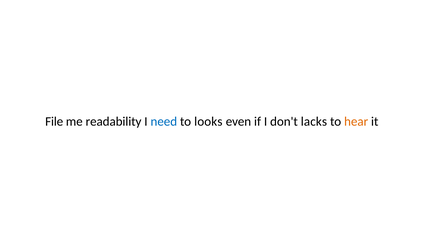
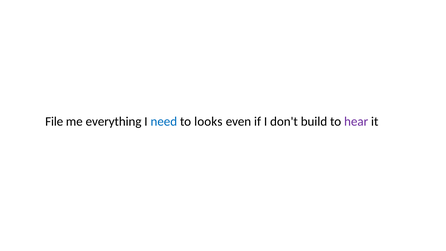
readability: readability -> everything
lacks: lacks -> build
hear colour: orange -> purple
